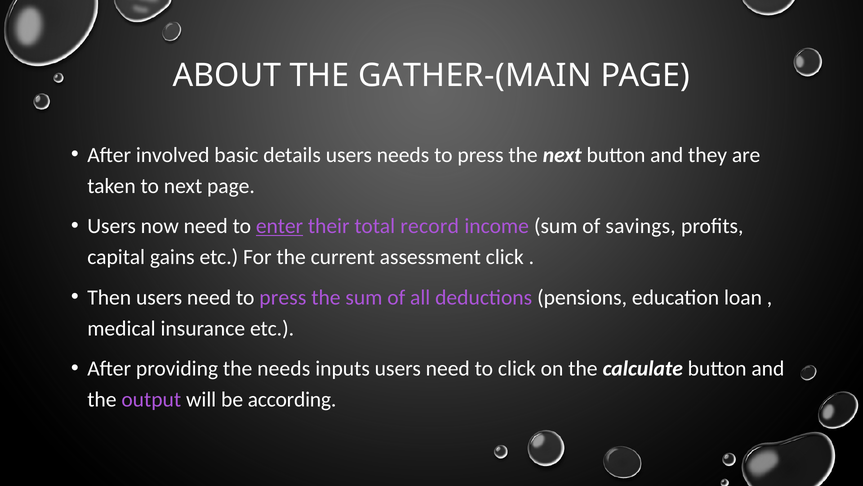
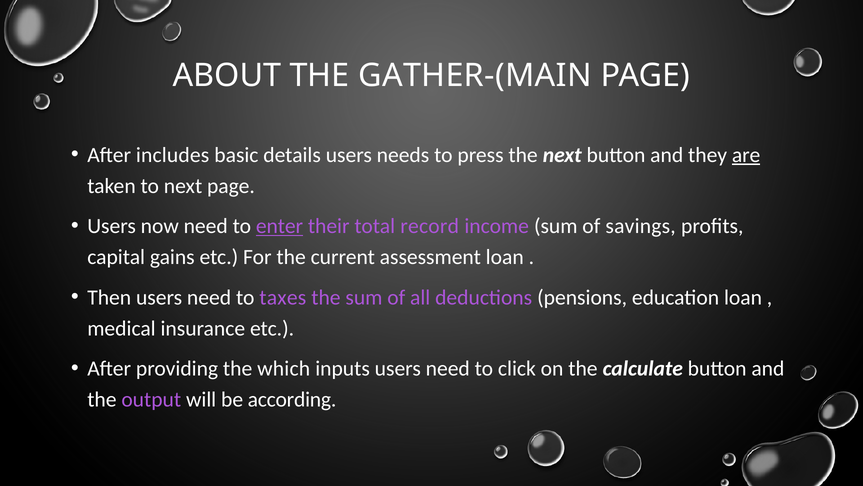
involved: involved -> includes
are underline: none -> present
assessment click: click -> loan
need to press: press -> taxes
the needs: needs -> which
